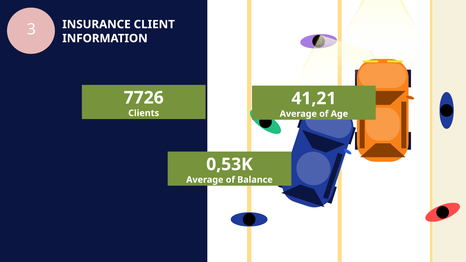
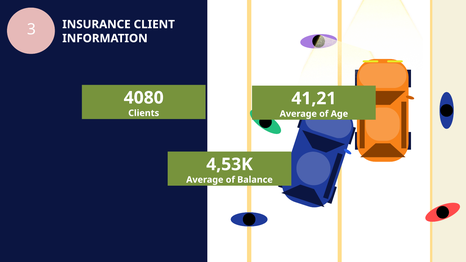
7726: 7726 -> 4080
0,53K: 0,53K -> 4,53K
